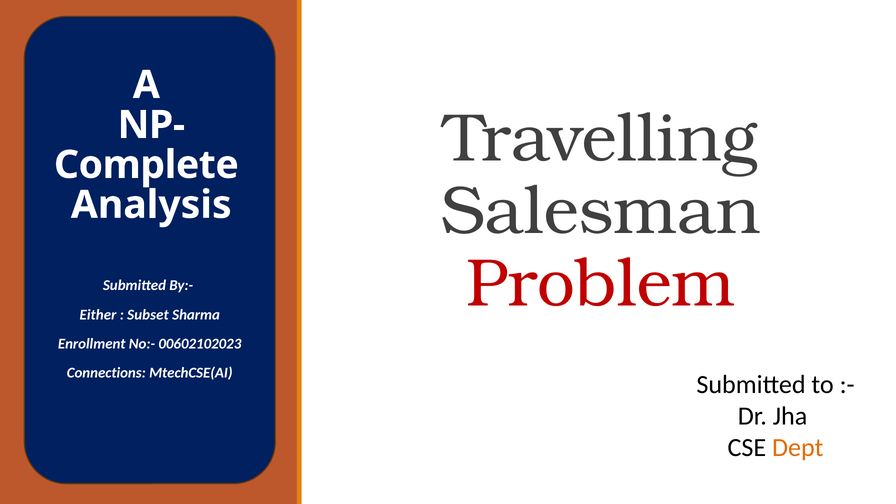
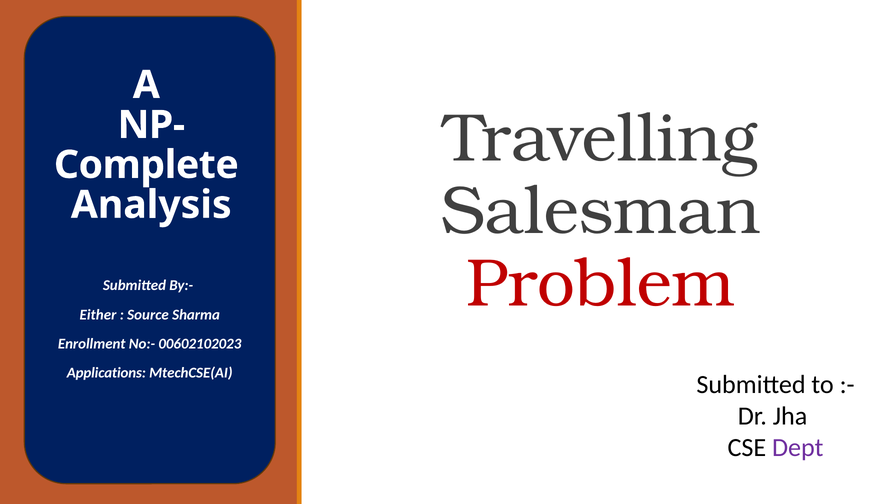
Subset: Subset -> Source
Connections: Connections -> Applications
Dept colour: orange -> purple
